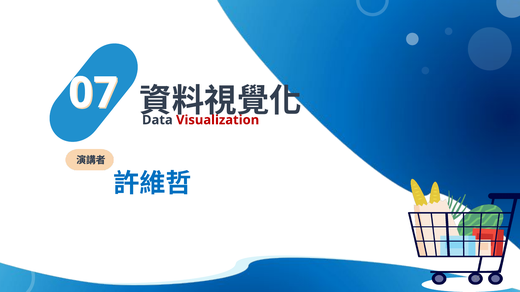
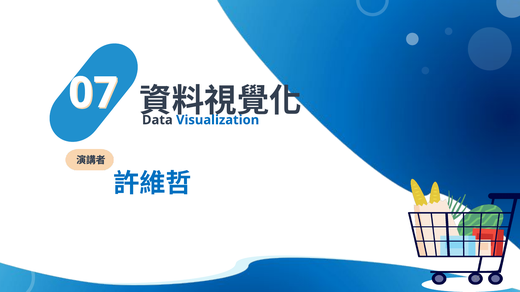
Visualization colour: red -> blue
